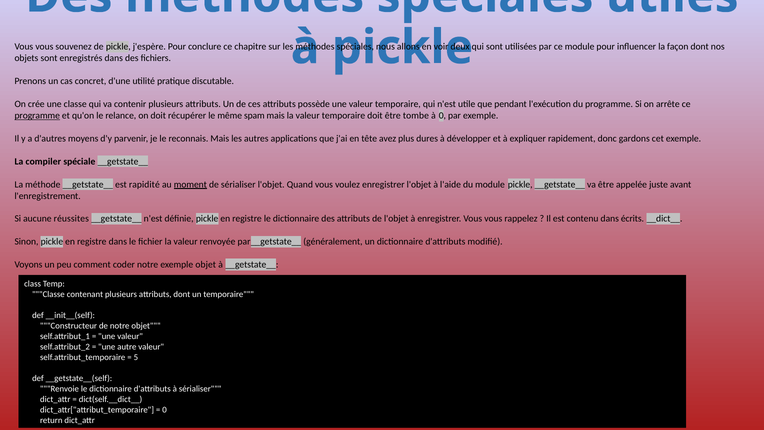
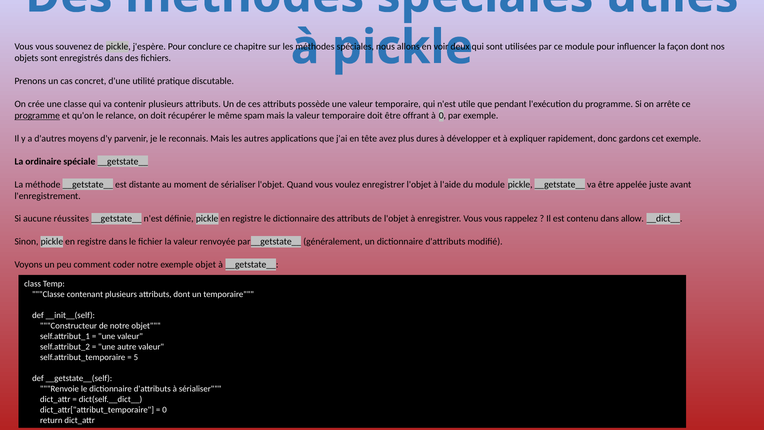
tombe: tombe -> offrant
compiler: compiler -> ordinaire
rapidité: rapidité -> distante
moment underline: present -> none
écrits: écrits -> allow
